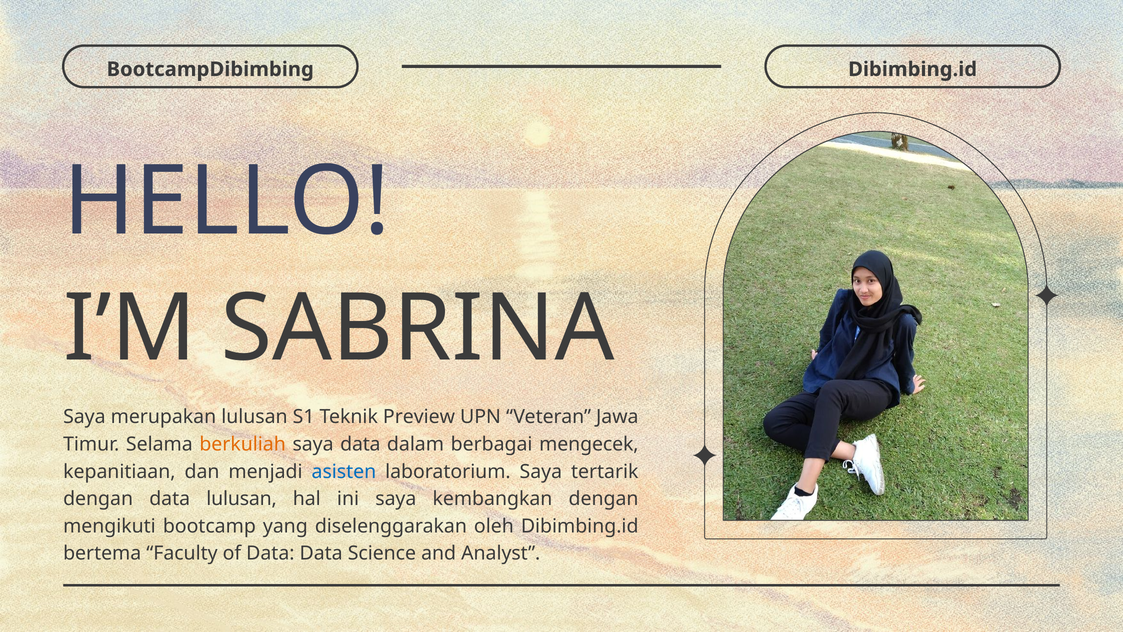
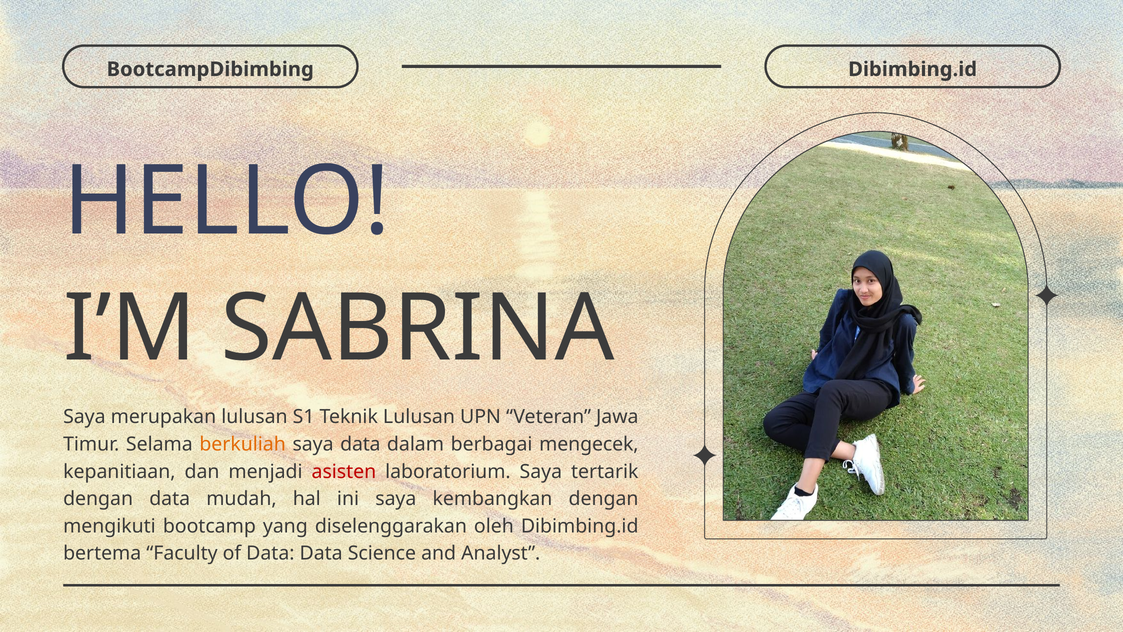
Teknik Preview: Preview -> Lulusan
asisten colour: blue -> red
data lulusan: lulusan -> mudah
